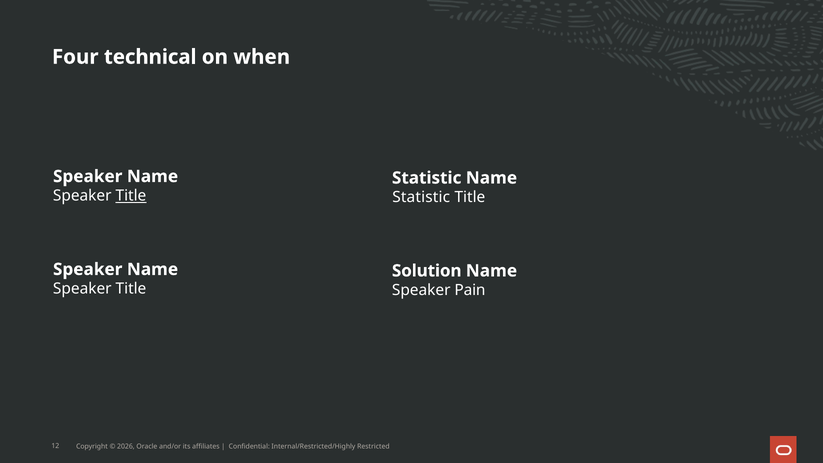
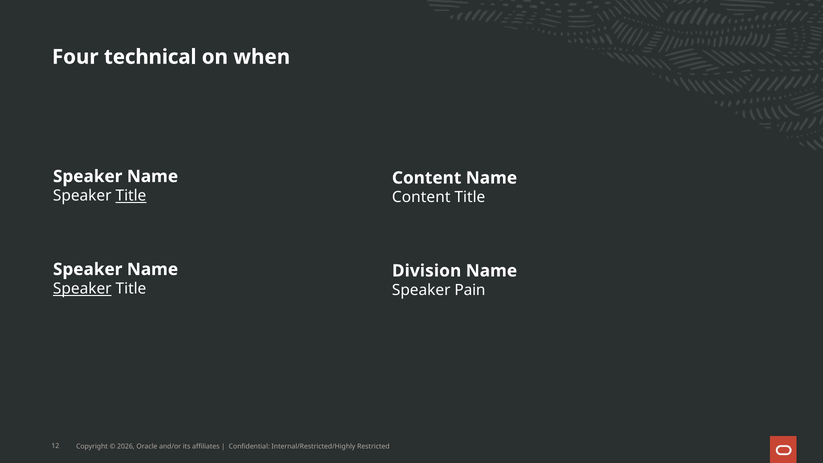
Statistic at (427, 178): Statistic -> Content
Statistic at (421, 197): Statistic -> Content
Solution: Solution -> Division
Speaker at (82, 289) underline: none -> present
